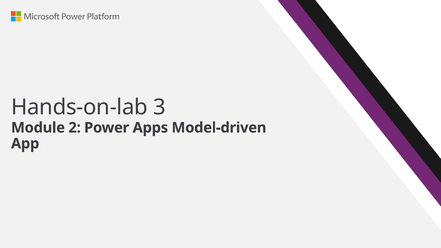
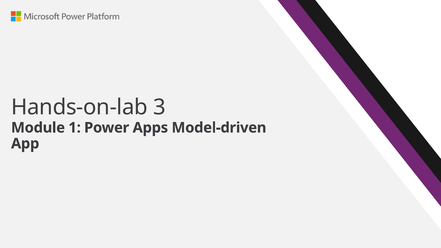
2: 2 -> 1
